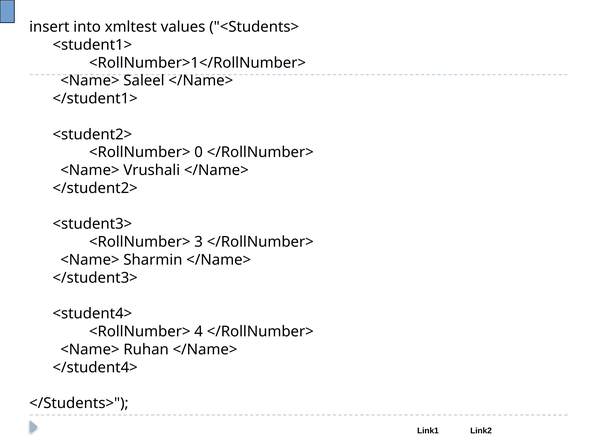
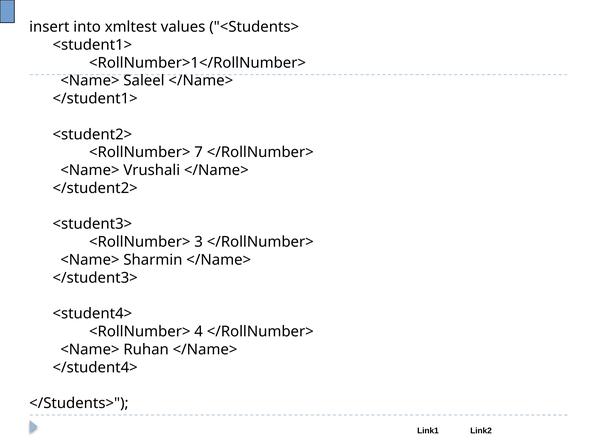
0: 0 -> 7
